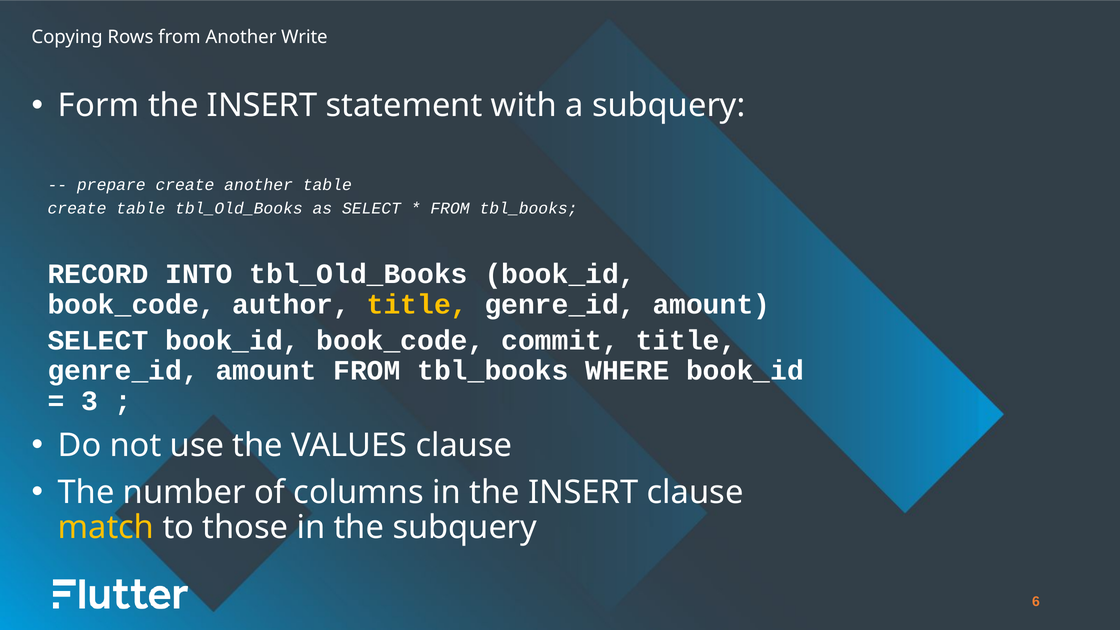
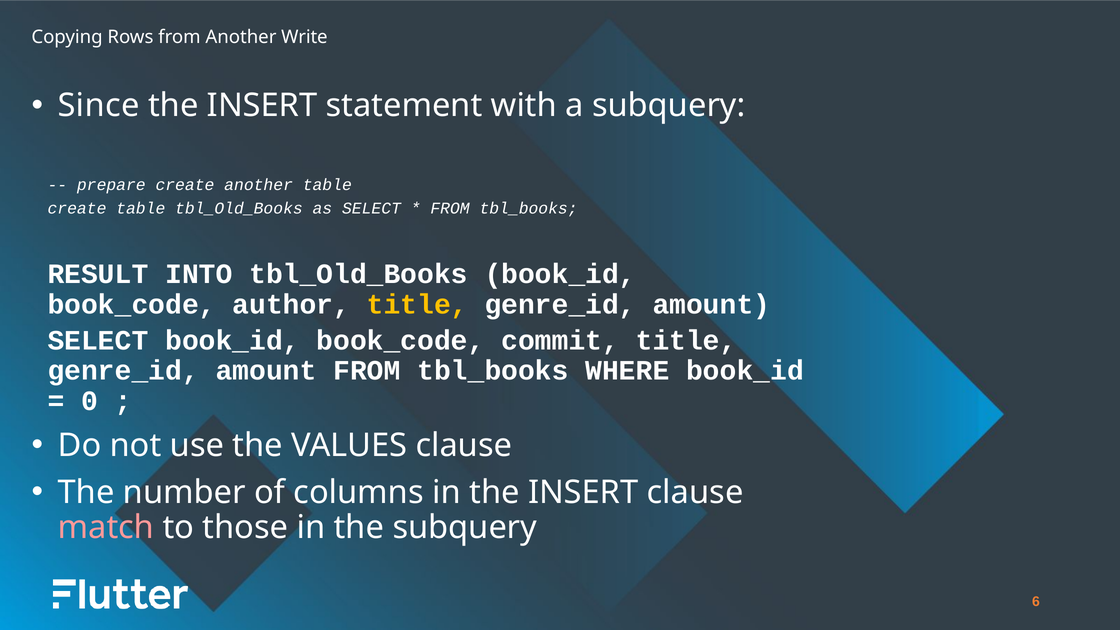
Form: Form -> Since
RECORD: RECORD -> RESULT
3: 3 -> 0
match colour: yellow -> pink
